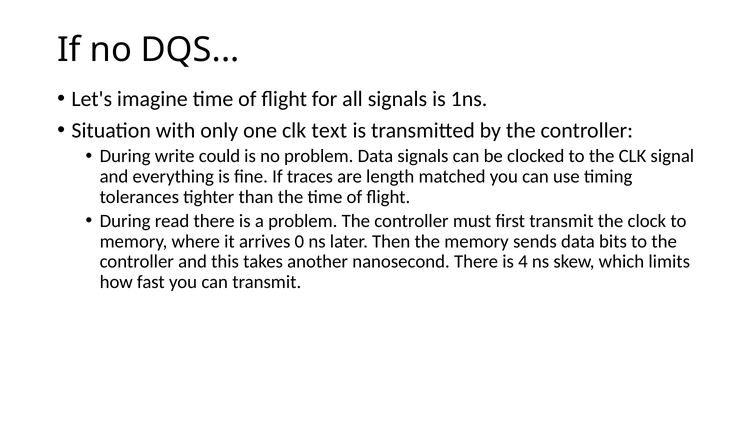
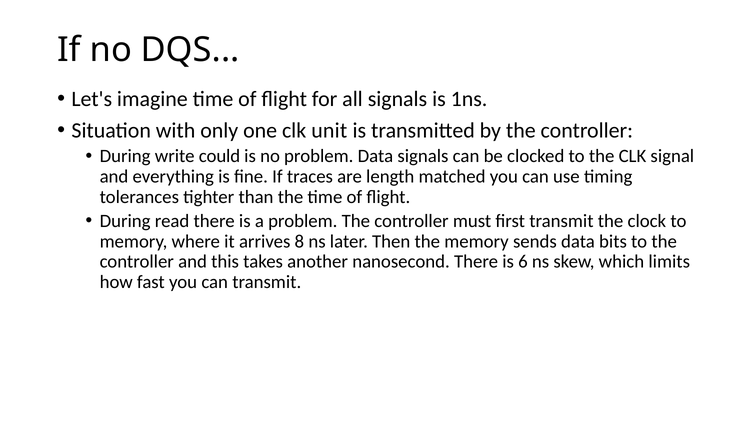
text: text -> unit
0: 0 -> 8
4: 4 -> 6
